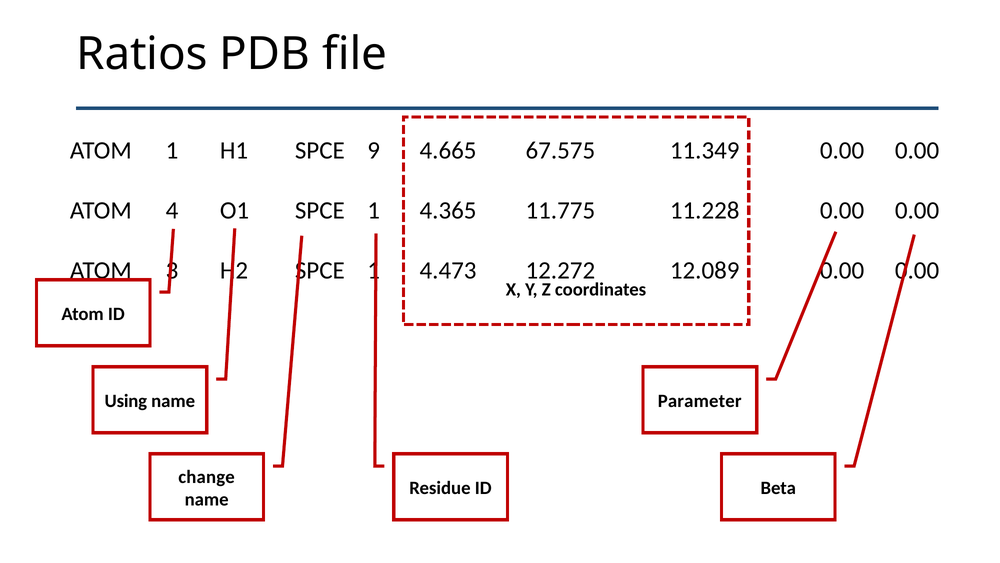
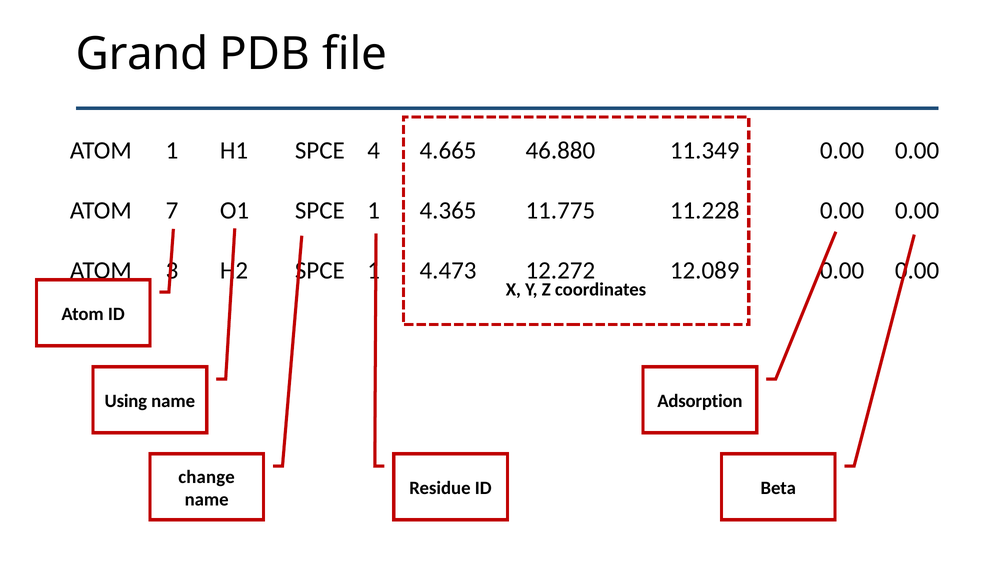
Ratios: Ratios -> Grand
9: 9 -> 4
67.575: 67.575 -> 46.880
4: 4 -> 7
Parameter: Parameter -> Adsorption
